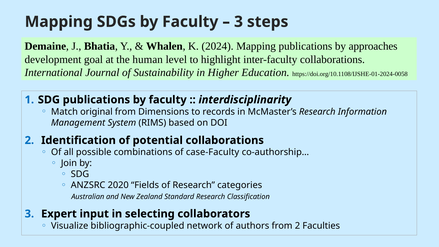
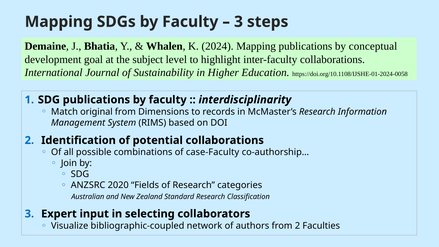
approaches: approaches -> conceptual
human: human -> subject
